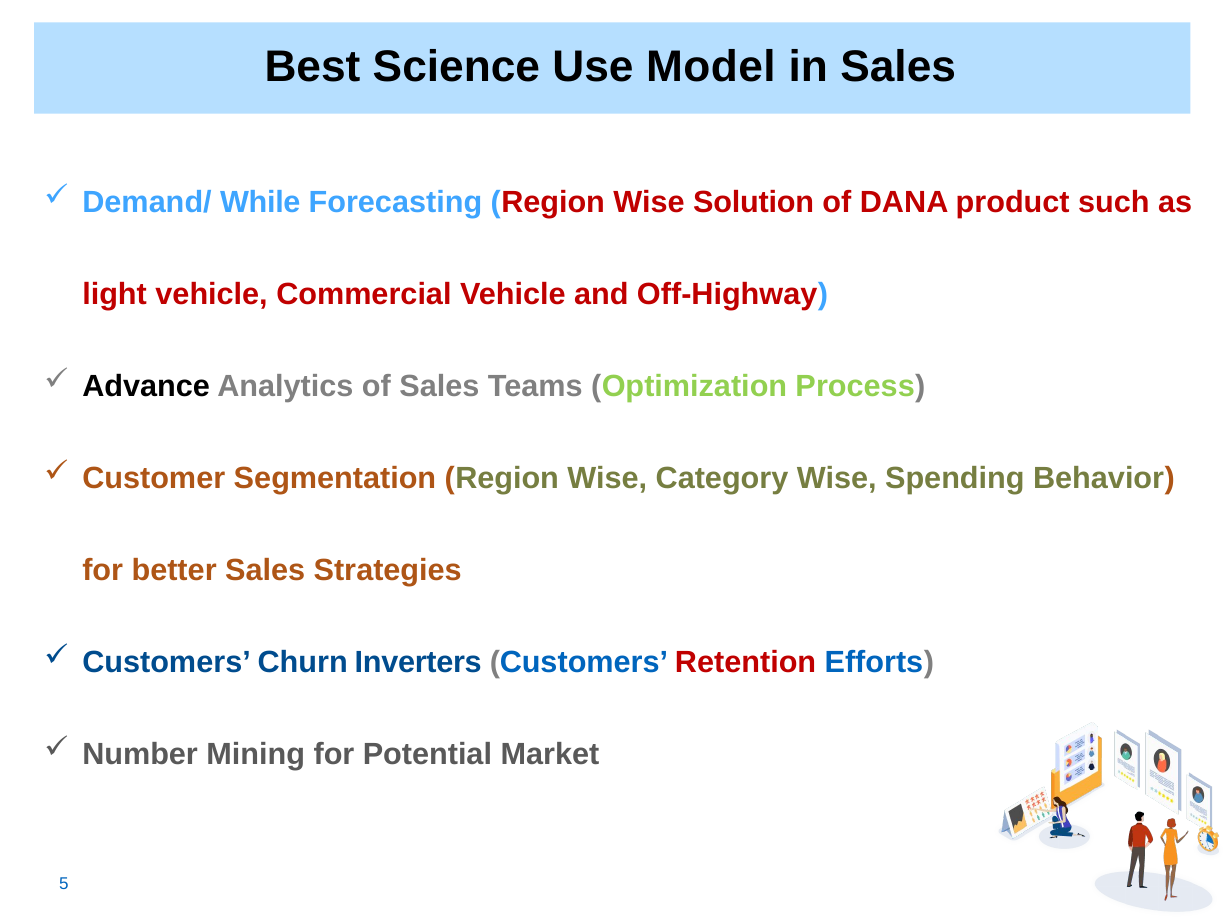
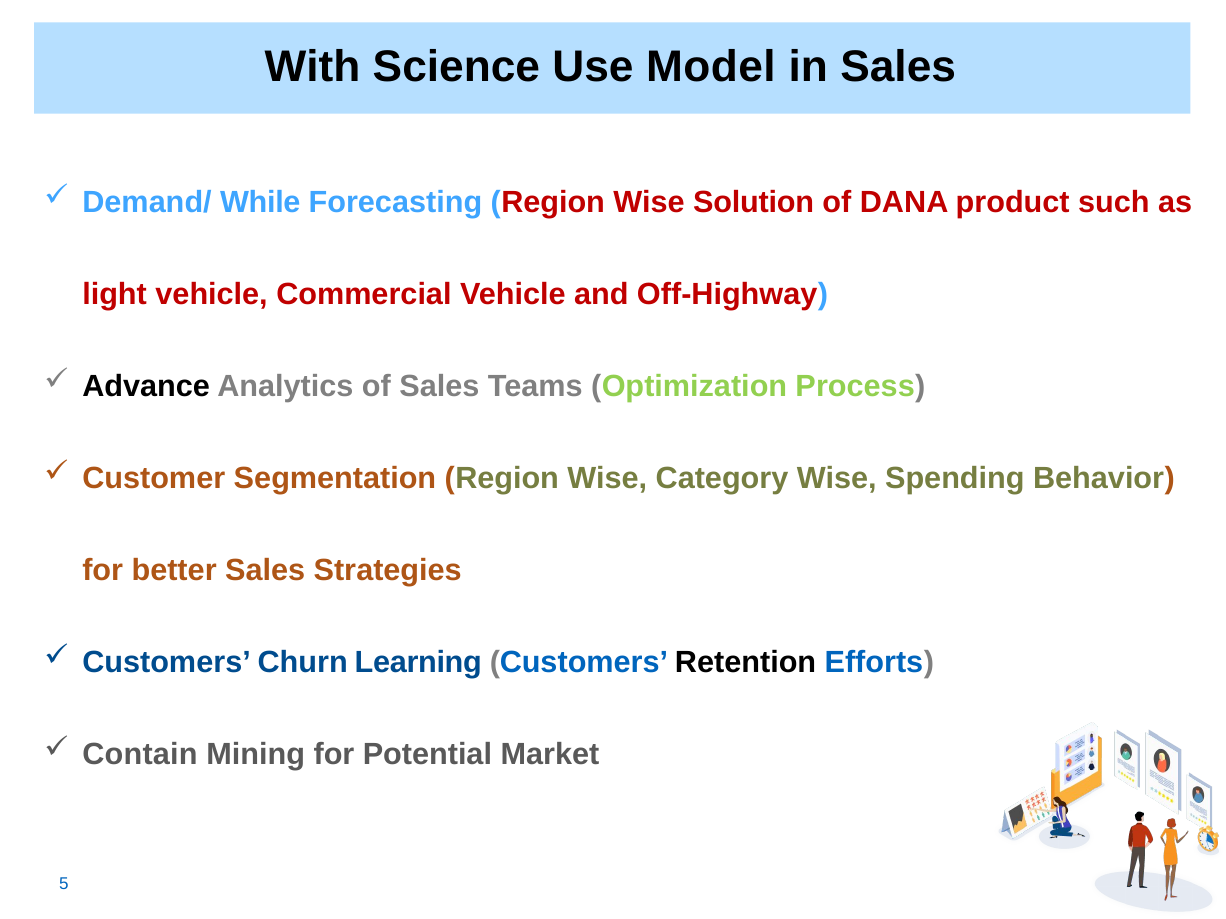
Best: Best -> With
Inverters: Inverters -> Learning
Retention colour: red -> black
Number: Number -> Contain
